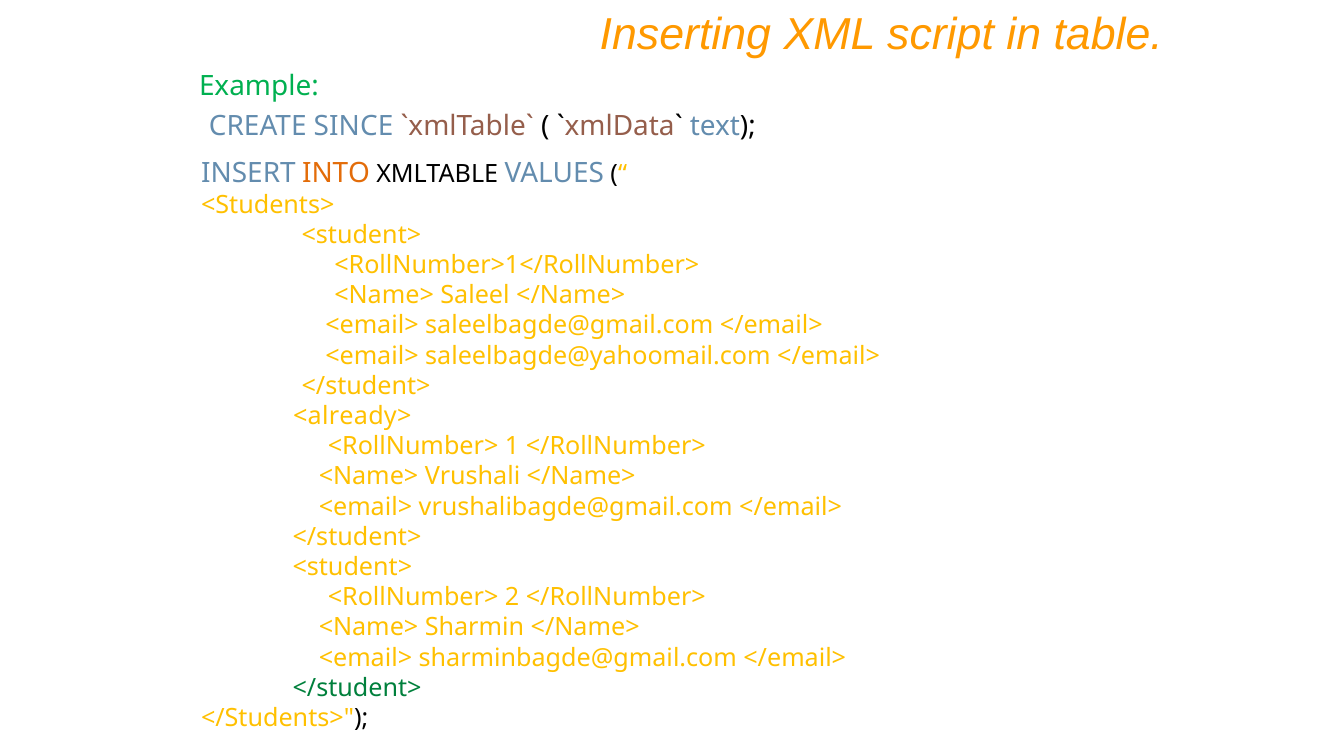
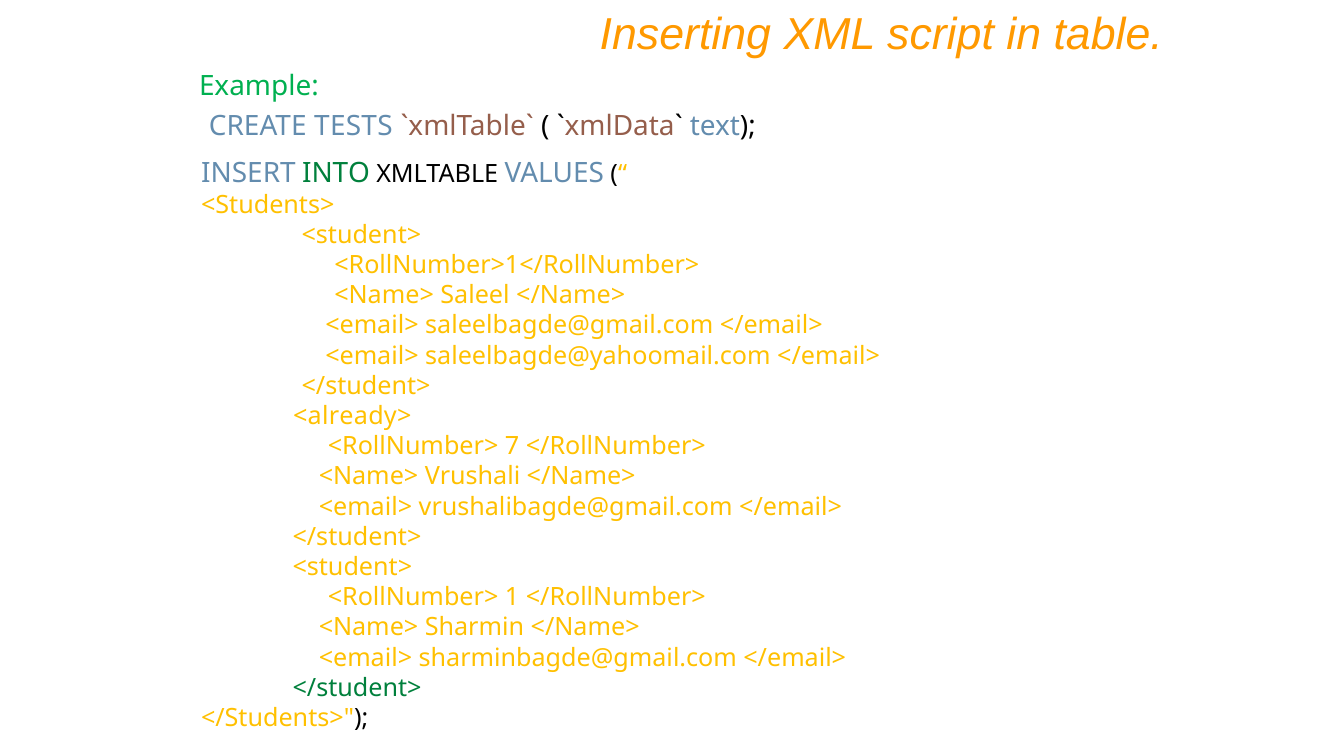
SINCE: SINCE -> TESTS
INTO colour: orange -> green
1: 1 -> 7
2: 2 -> 1
